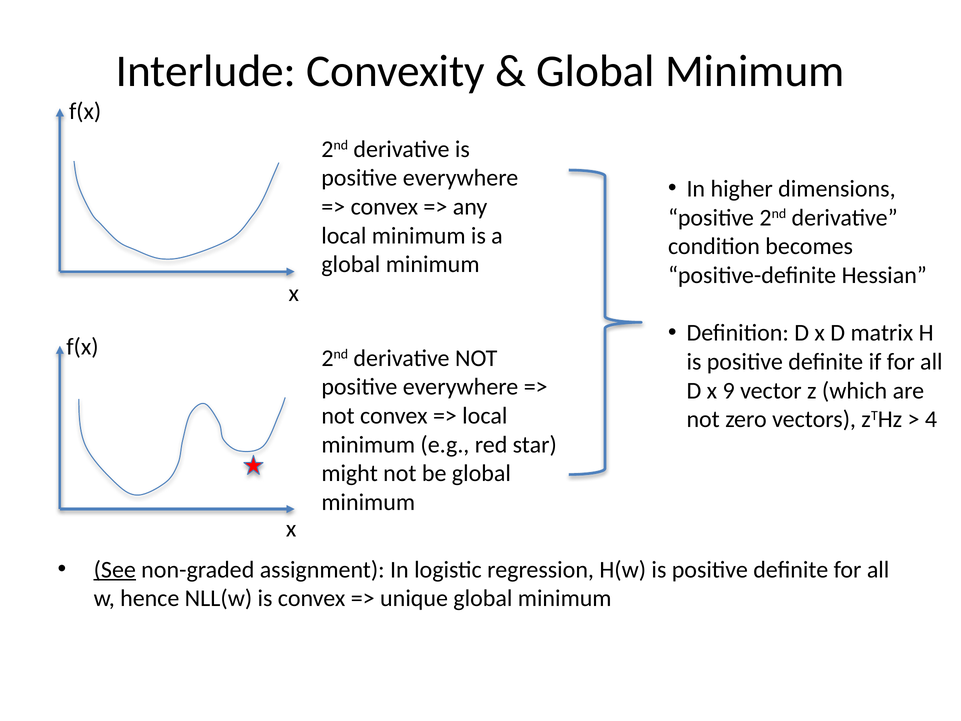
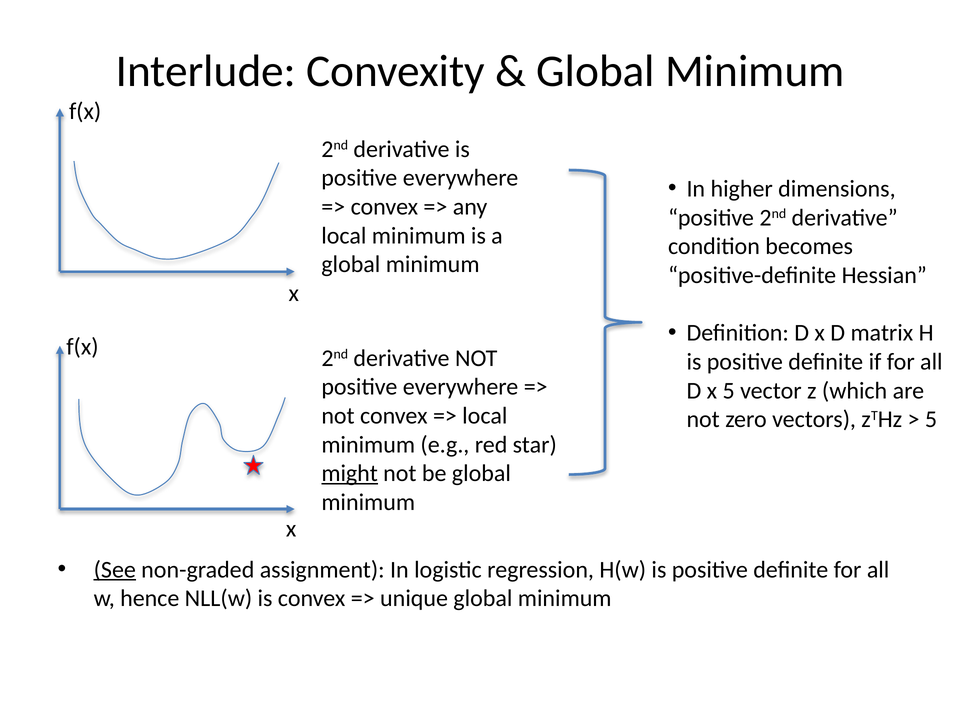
x 9: 9 -> 5
4 at (931, 419): 4 -> 5
might underline: none -> present
